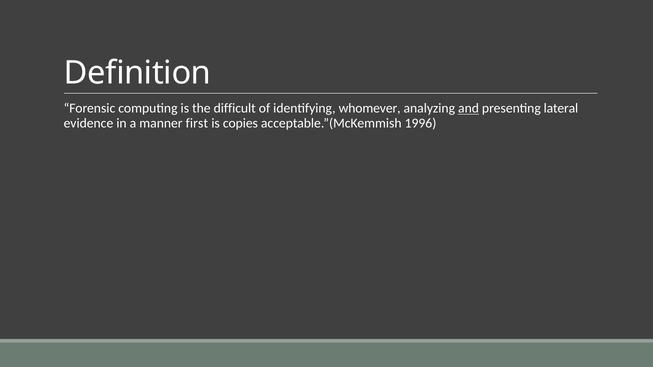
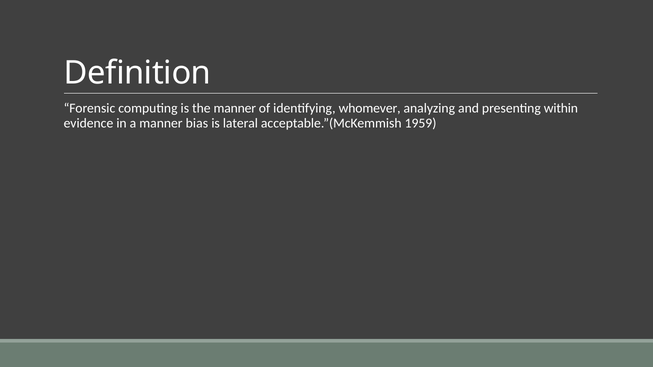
the difficult: difficult -> manner
and underline: present -> none
lateral: lateral -> within
first: first -> bias
copies: copies -> lateral
1996: 1996 -> 1959
